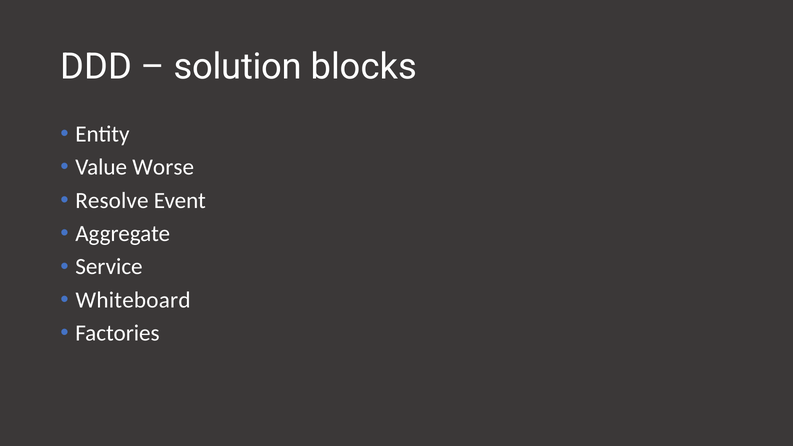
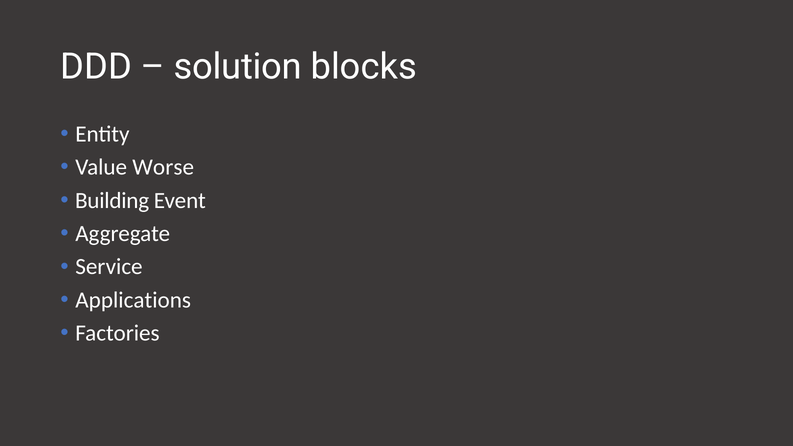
Resolve: Resolve -> Building
Whiteboard: Whiteboard -> Applications
